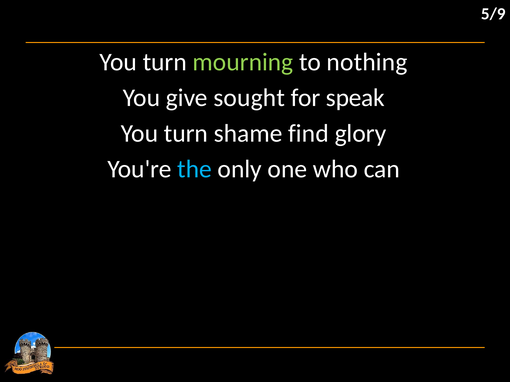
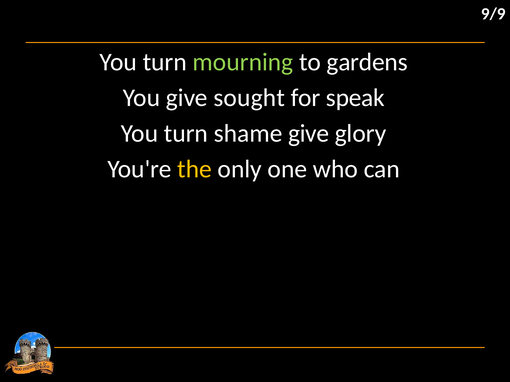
5/9: 5/9 -> 9/9
nothing: nothing -> gardens
shame find: find -> give
the colour: light blue -> yellow
